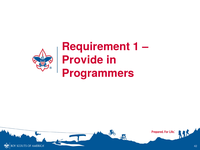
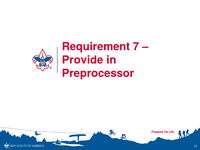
1: 1 -> 7
Programmers: Programmers -> Preprocessor
